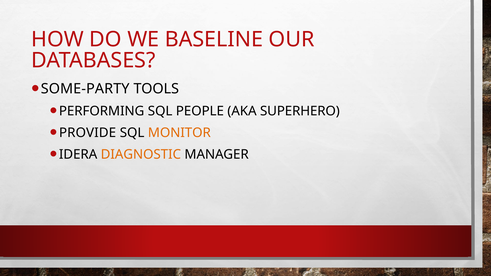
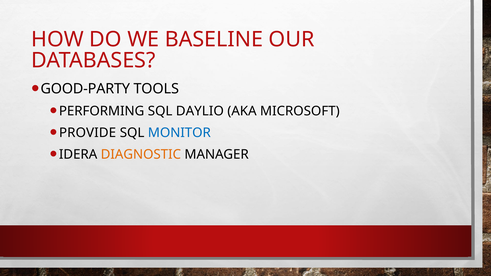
SOME-PARTY: SOME-PARTY -> GOOD-PARTY
PEOPLE: PEOPLE -> DAYLIO
SUPERHERO: SUPERHERO -> MICROSOFT
MONITOR colour: orange -> blue
